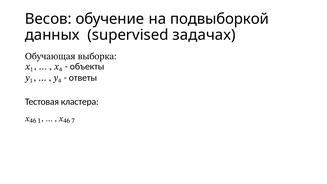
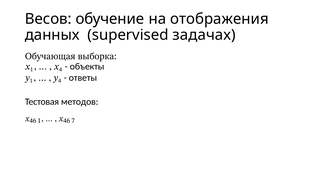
подвыборкой: подвыборкой -> отображения
кластера: кластера -> методов
